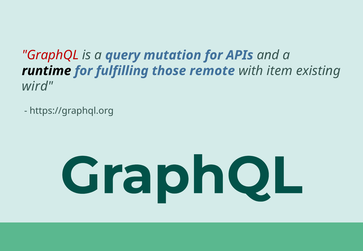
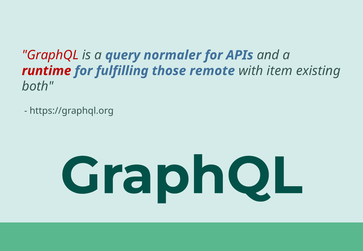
mutation: mutation -> normaler
runtime colour: black -> red
wird: wird -> both
